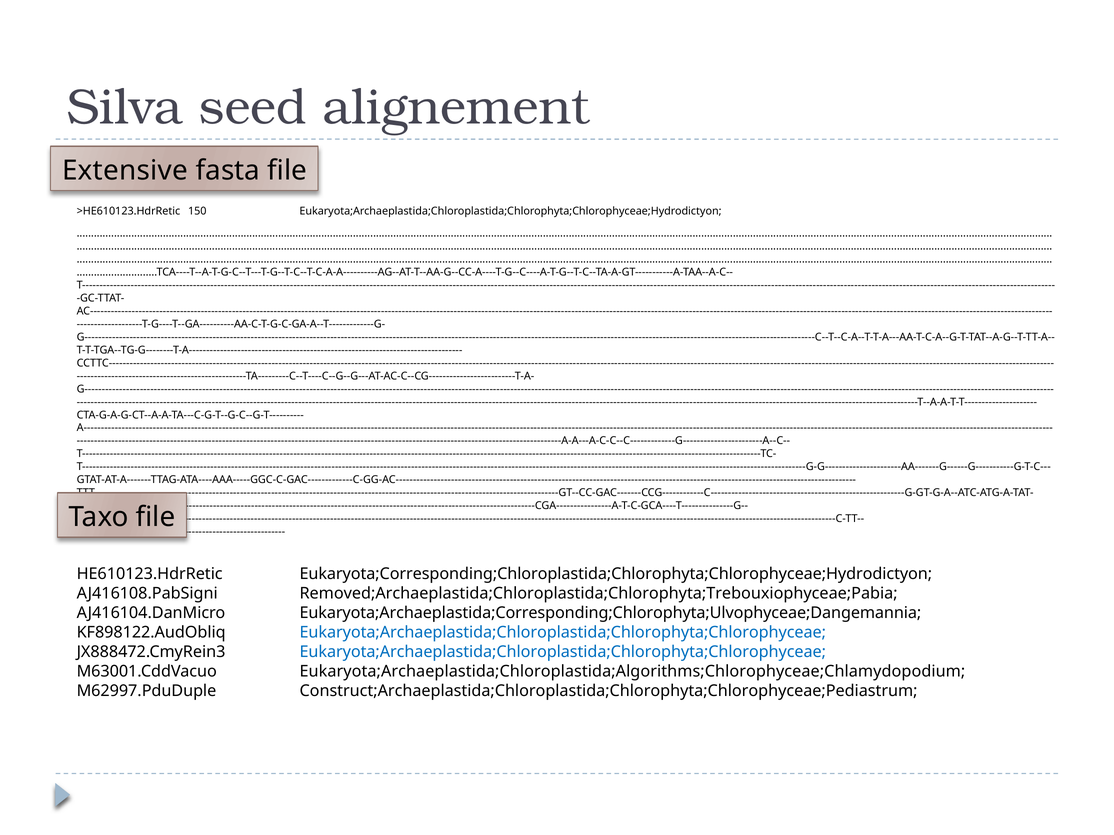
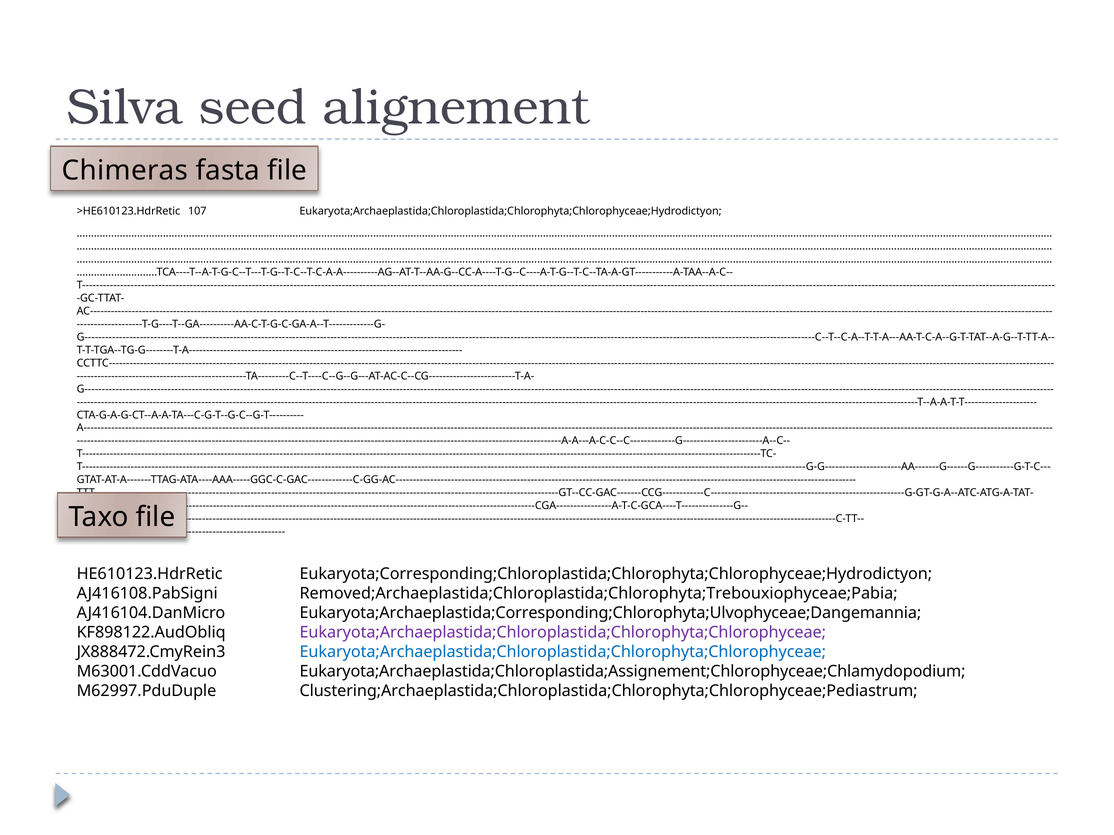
Extensive: Extensive -> Chimeras
150: 150 -> 107
Eukaryota;Archaeplastida;Chloroplastida;Chlorophyta;Chlorophyceae at (563, 633) colour: blue -> purple
Eukaryota;Archaeplastida;Chloroplastida;Algorithms;Chlorophyceae;Chlamydopodium: Eukaryota;Archaeplastida;Chloroplastida;Algorithms;Chlorophyceae;Chlamydopodium -> Eukaryota;Archaeplastida;Chloroplastida;Assignement;Chlorophyceae;Chlamydopodium
Construct;Archaeplastida;Chloroplastida;Chlorophyta;Chlorophyceae;Pediastrum: Construct;Archaeplastida;Chloroplastida;Chlorophyta;Chlorophyceae;Pediastrum -> Clustering;Archaeplastida;Chloroplastida;Chlorophyta;Chlorophyceae;Pediastrum
